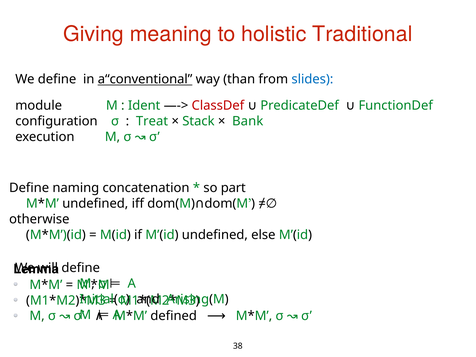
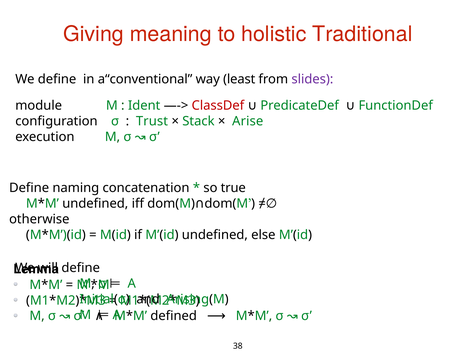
a“conventional underline: present -> none
than: than -> least
slides colour: blue -> purple
Treat: Treat -> Trust
Bank: Bank -> Arise
part: part -> true
